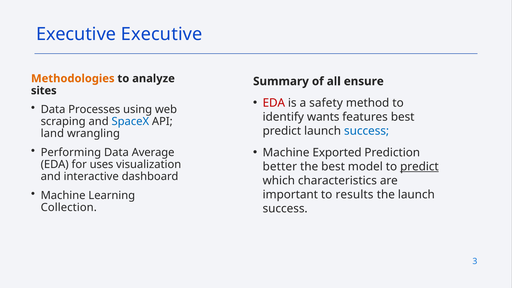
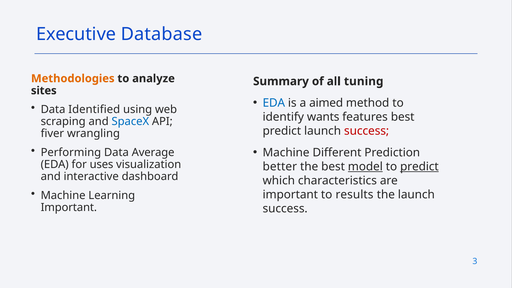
Executive Executive: Executive -> Database
ensure: ensure -> tuning
EDA at (274, 103) colour: red -> blue
safety: safety -> aimed
Processes: Processes -> Identified
success at (367, 131) colour: blue -> red
land: land -> fiver
Exported: Exported -> Different
model underline: none -> present
Collection at (69, 208): Collection -> Important
